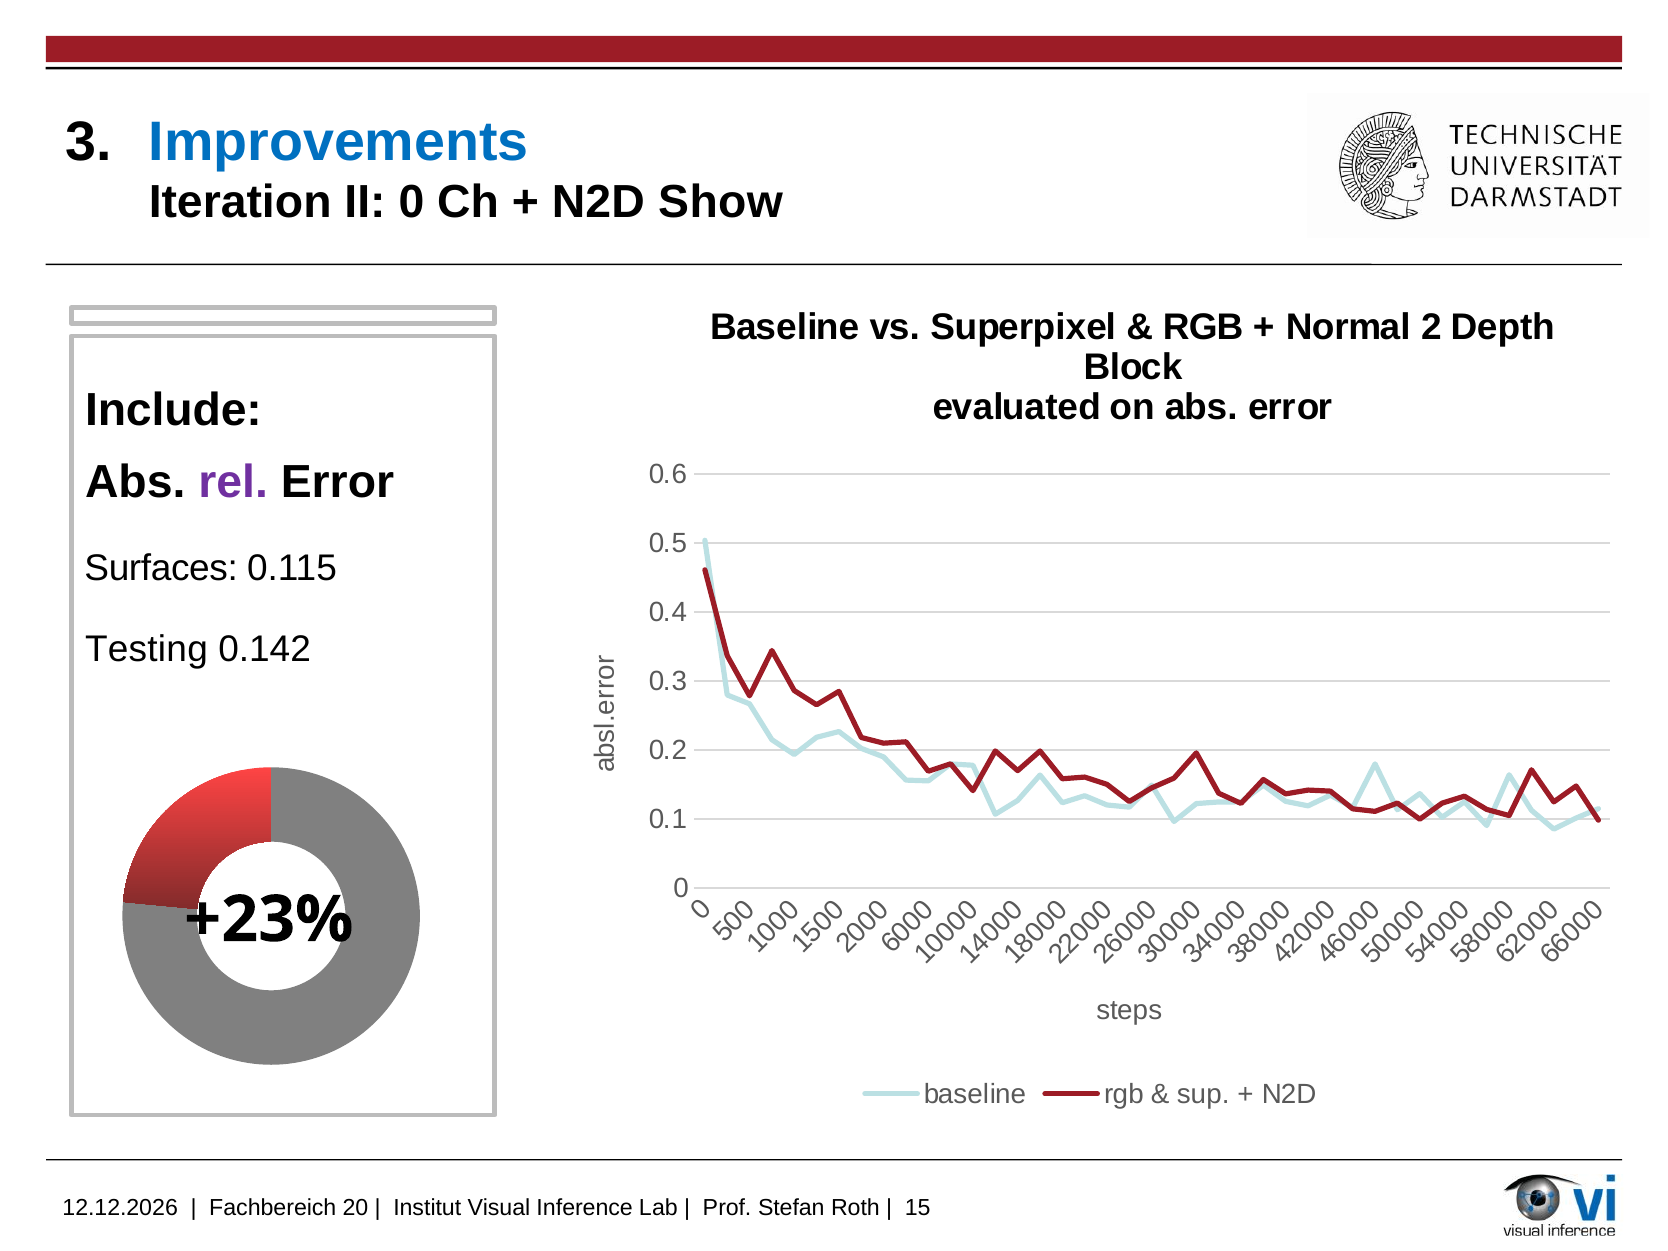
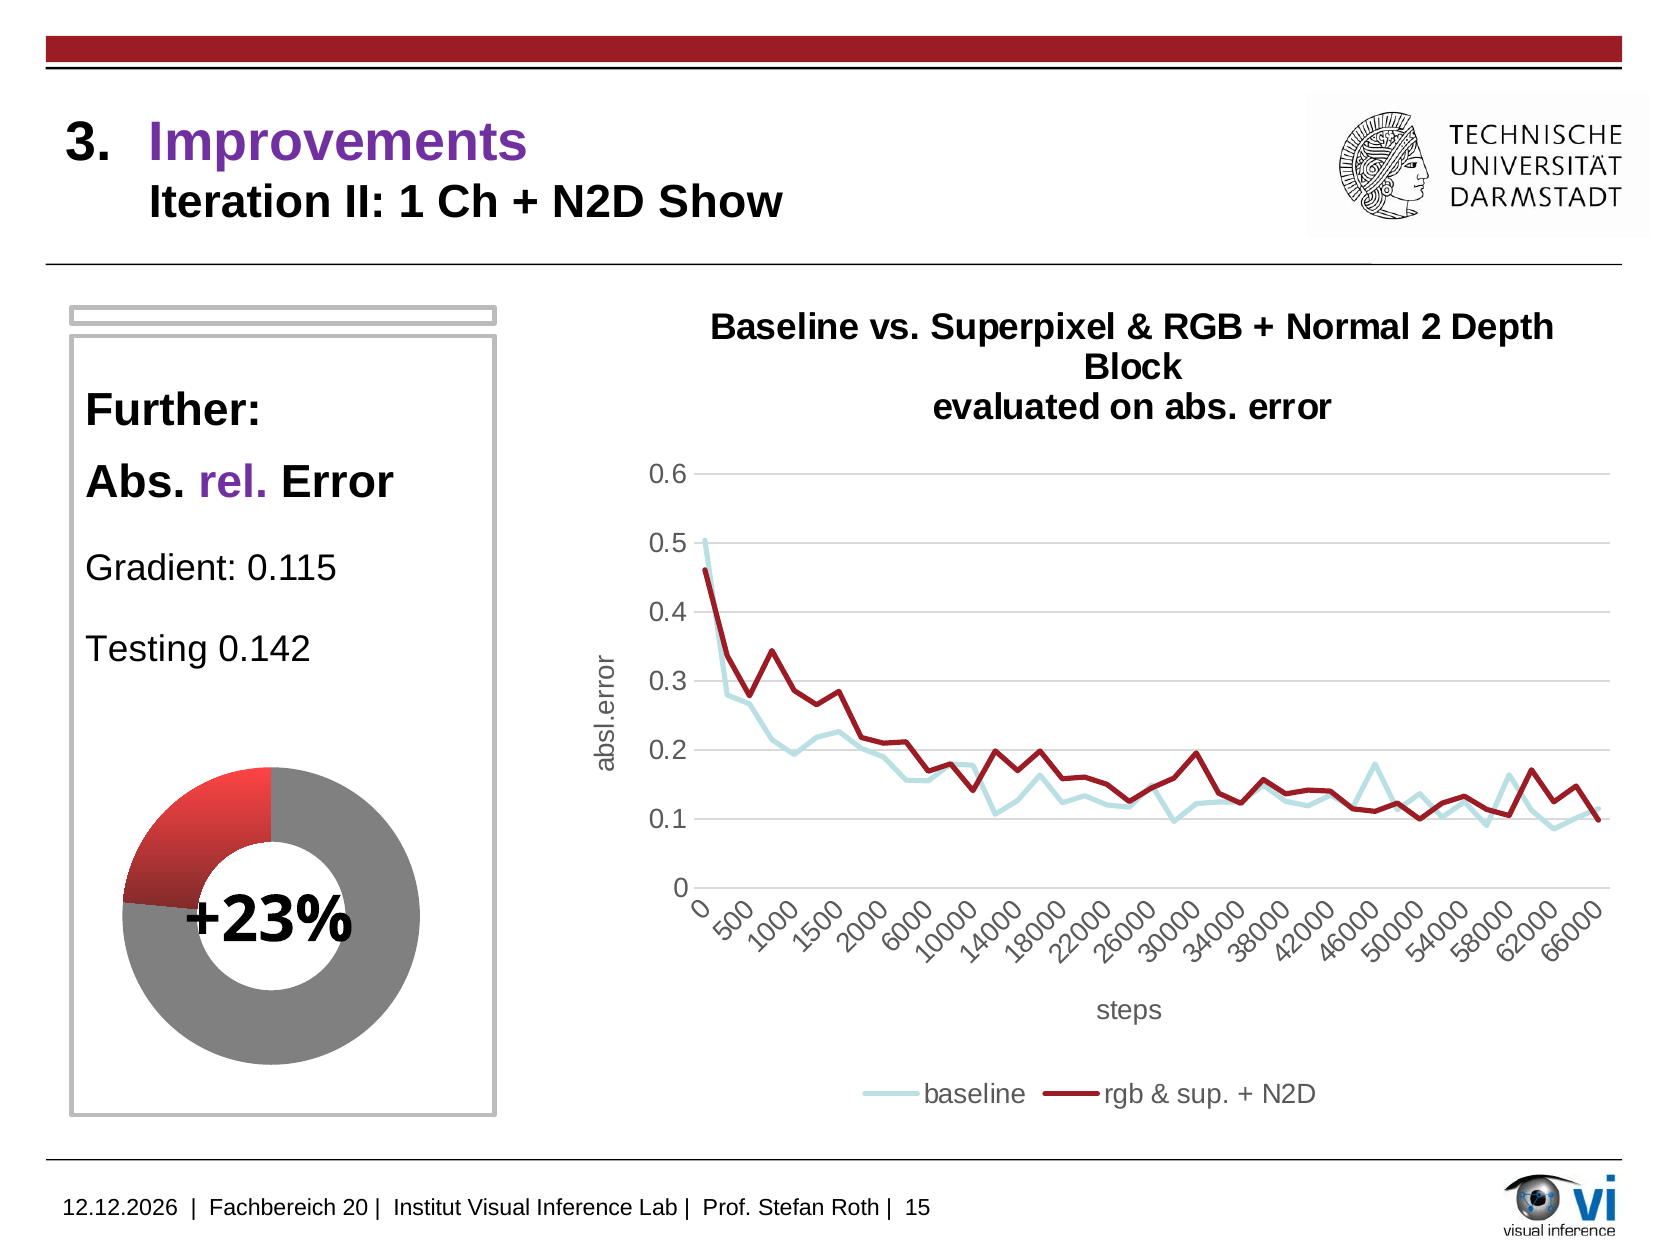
Improvements colour: blue -> purple
II 0: 0 -> 1
Include: Include -> Further
Surfaces: Surfaces -> Gradient
